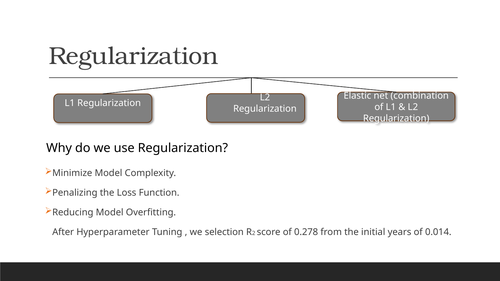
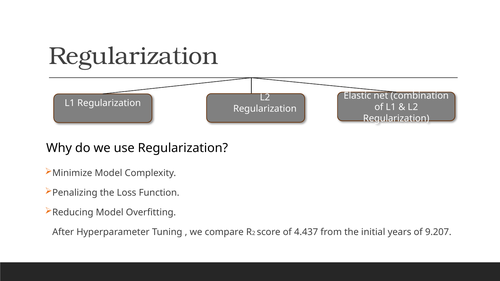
selection: selection -> compare
0.278: 0.278 -> 4.437
0.014: 0.014 -> 9.207
